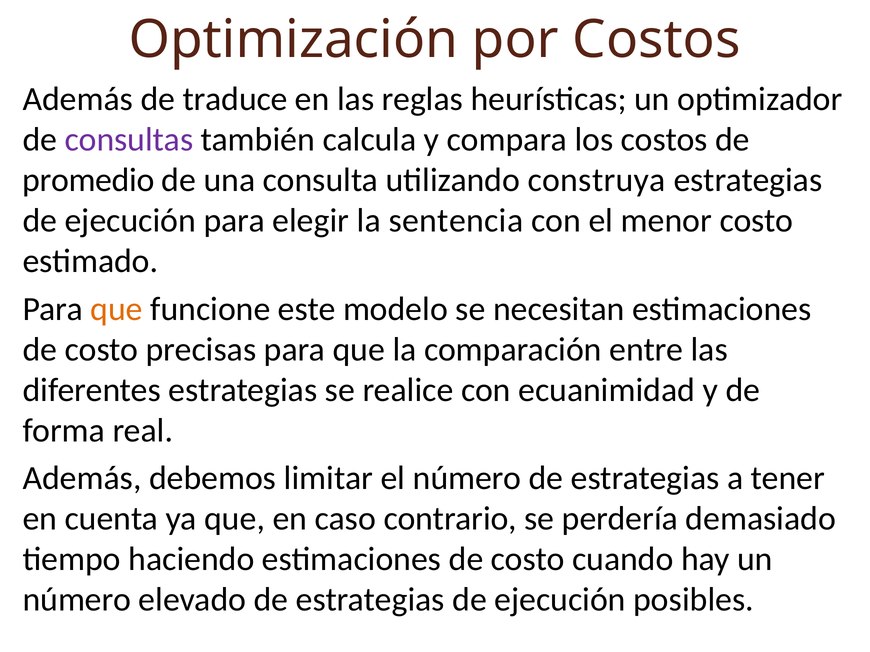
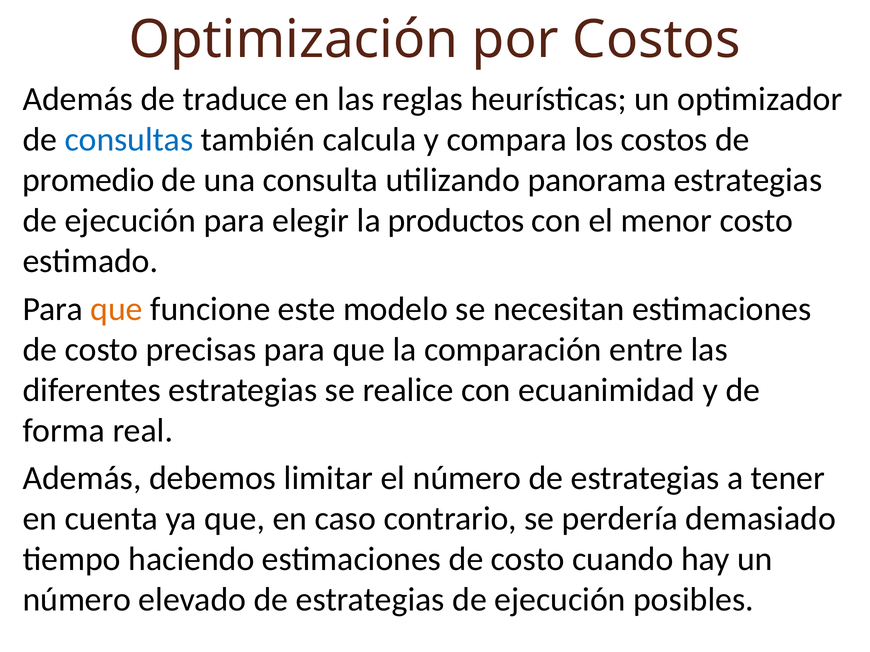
consultas colour: purple -> blue
construya: construya -> panorama
sentencia: sentencia -> productos
